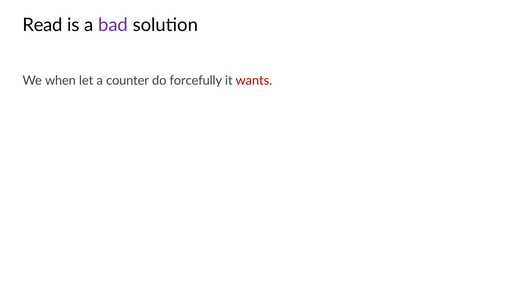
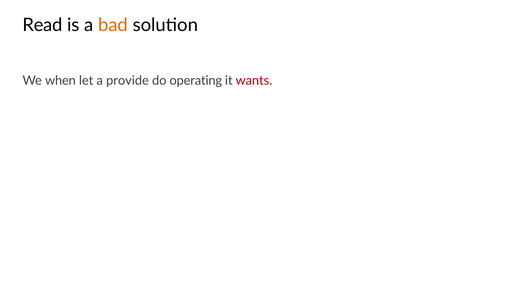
bad colour: purple -> orange
counter: counter -> provide
forcefully: forcefully -> operating
